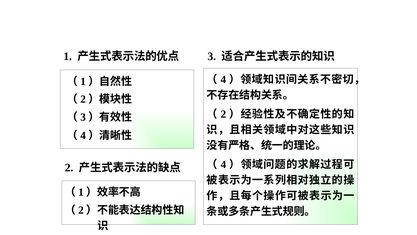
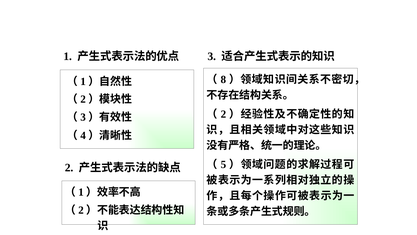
4 at (223, 79): 4 -> 8
4 at (223, 164): 4 -> 5
